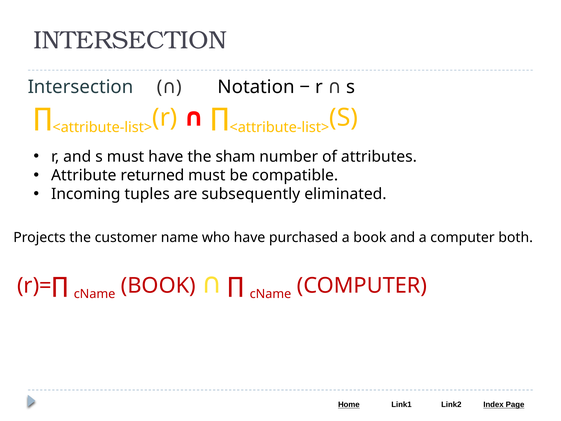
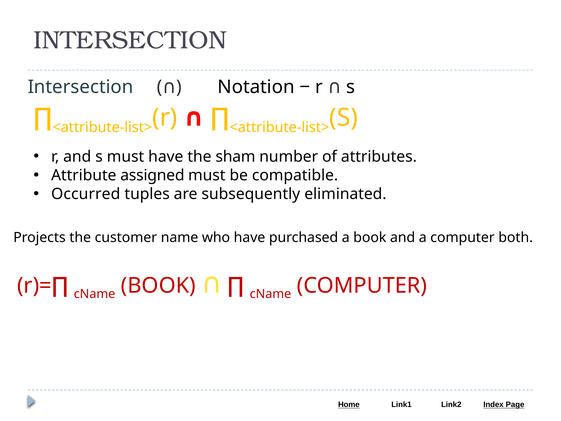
returned: returned -> assigned
Incoming: Incoming -> Occurred
